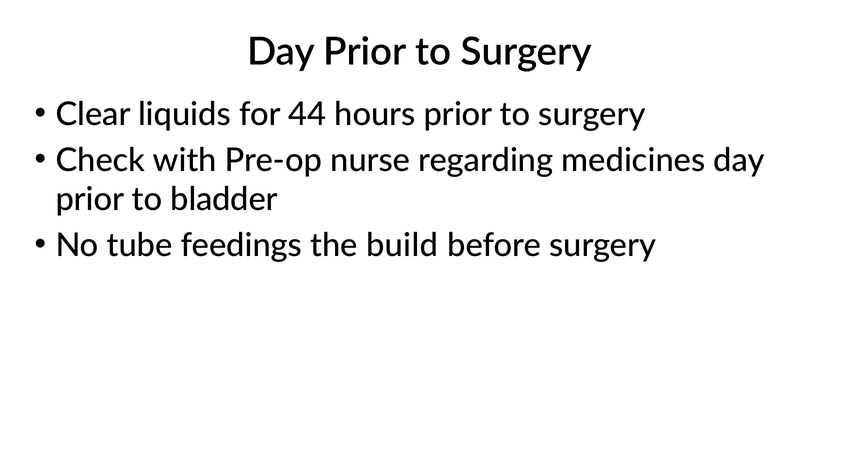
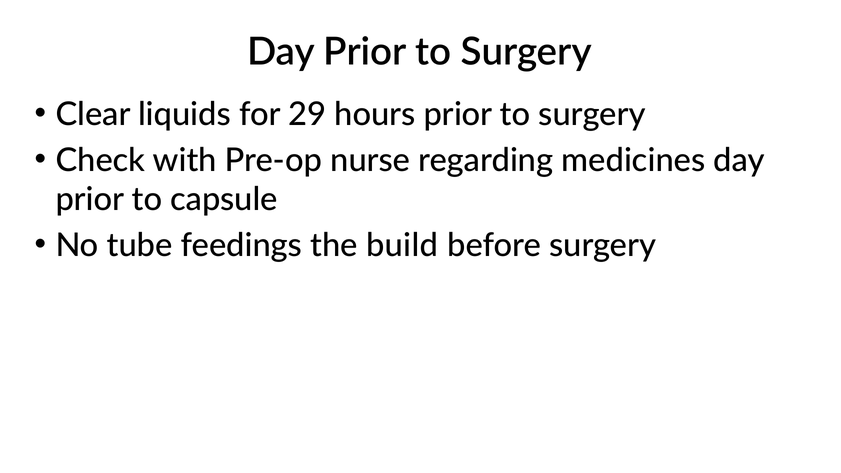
44: 44 -> 29
bladder: bladder -> capsule
